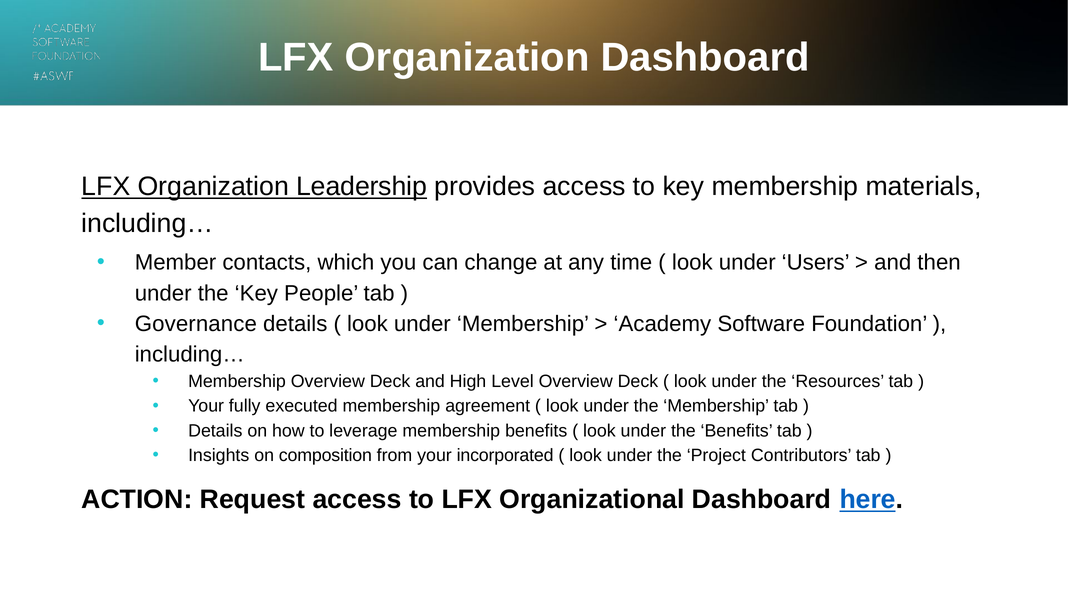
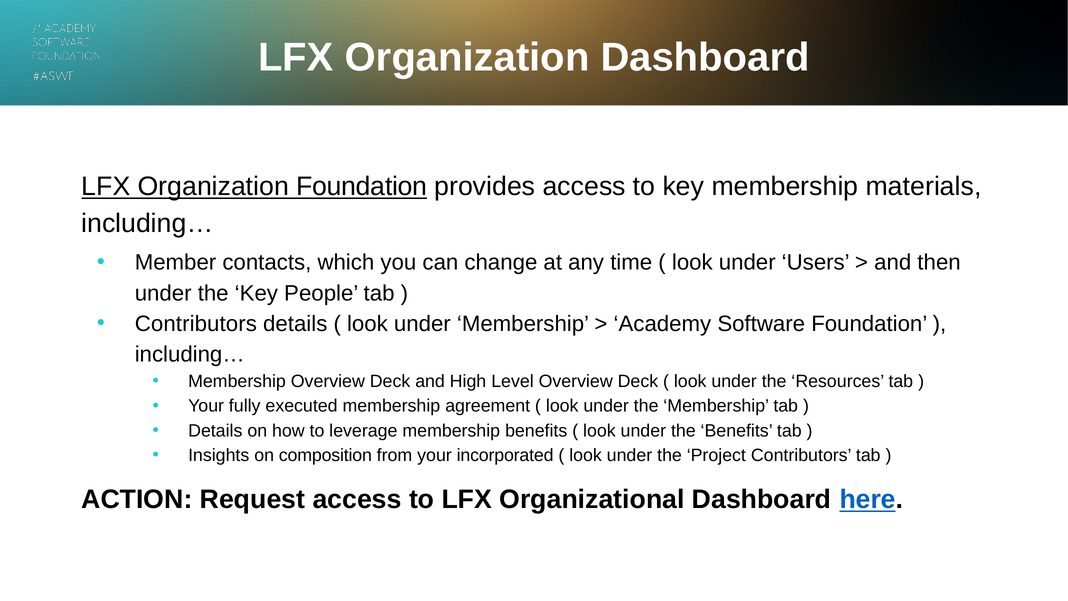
Organization Leadership: Leadership -> Foundation
Governance at (196, 324): Governance -> Contributors
